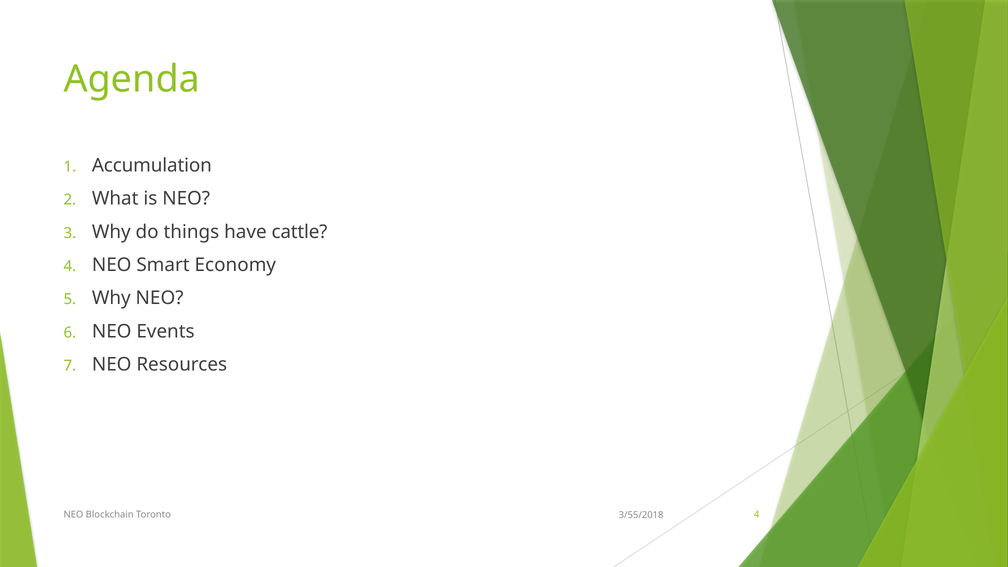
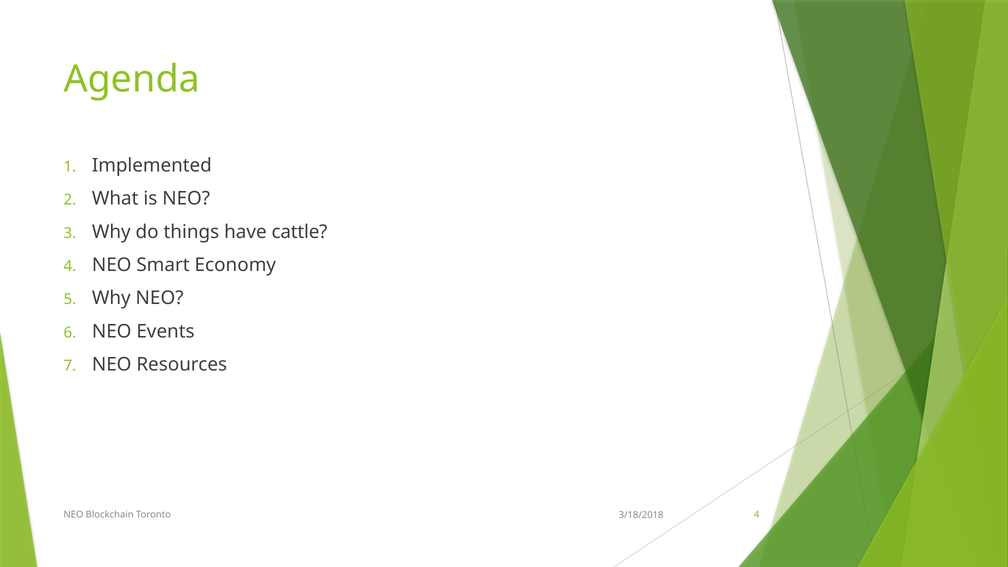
Accumulation: Accumulation -> Implemented
3/55/2018: 3/55/2018 -> 3/18/2018
